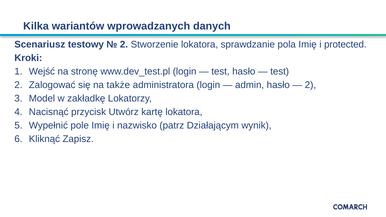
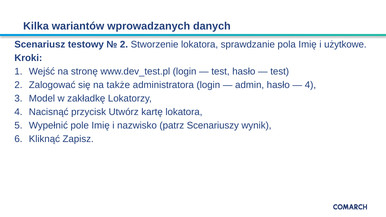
protected: protected -> użytkowe
2 at (310, 85): 2 -> 4
Działającym: Działającym -> Scenariuszy
